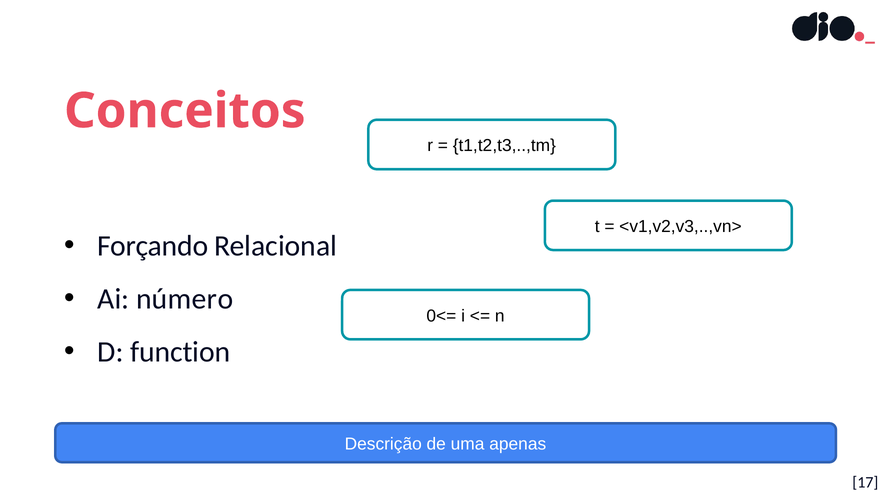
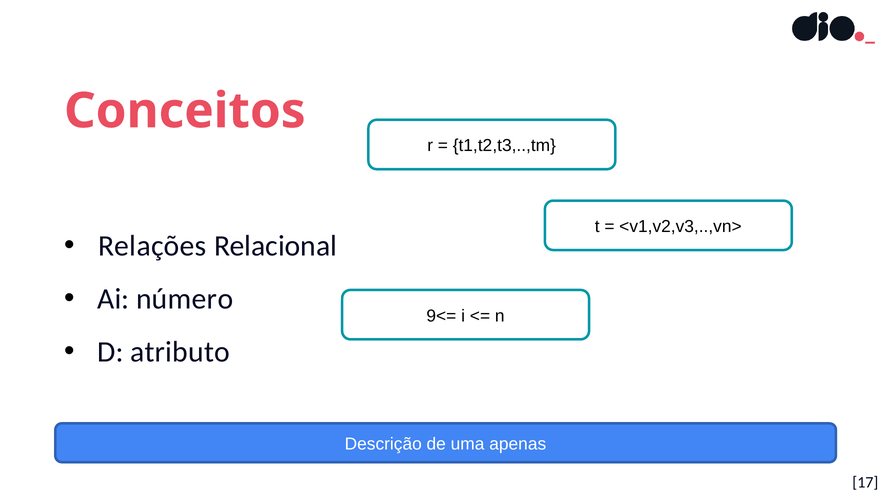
Forçando: Forçando -> Relações
0<=: 0<= -> 9<=
function: function -> atributo
